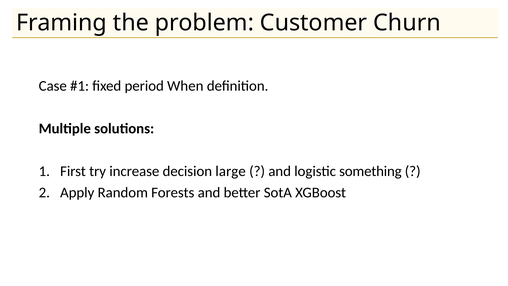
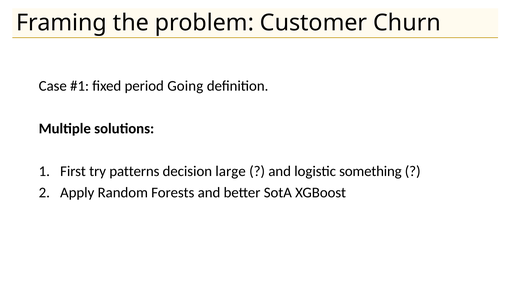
When: When -> Going
increase: increase -> patterns
